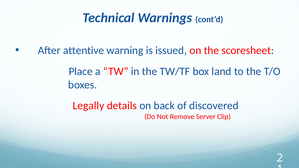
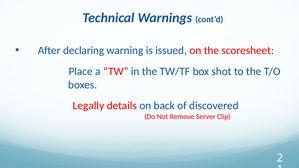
attentive: attentive -> declaring
land: land -> shot
